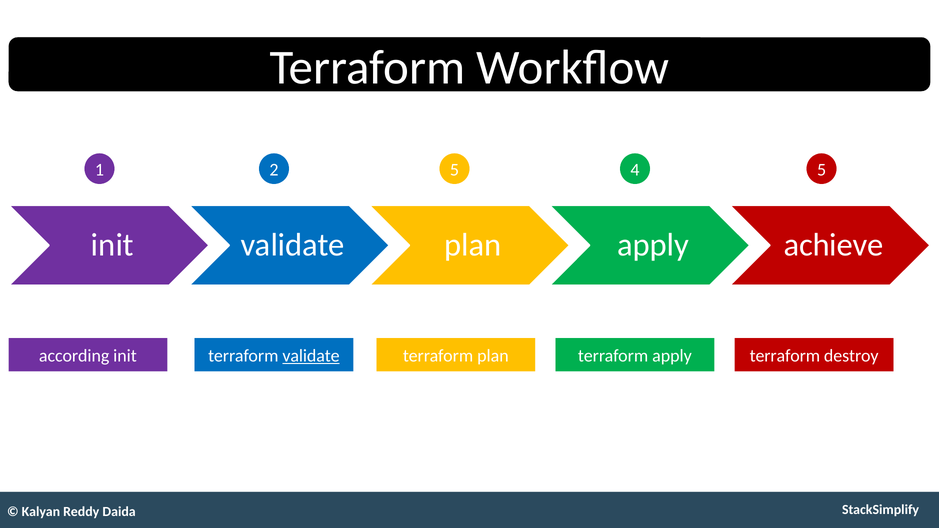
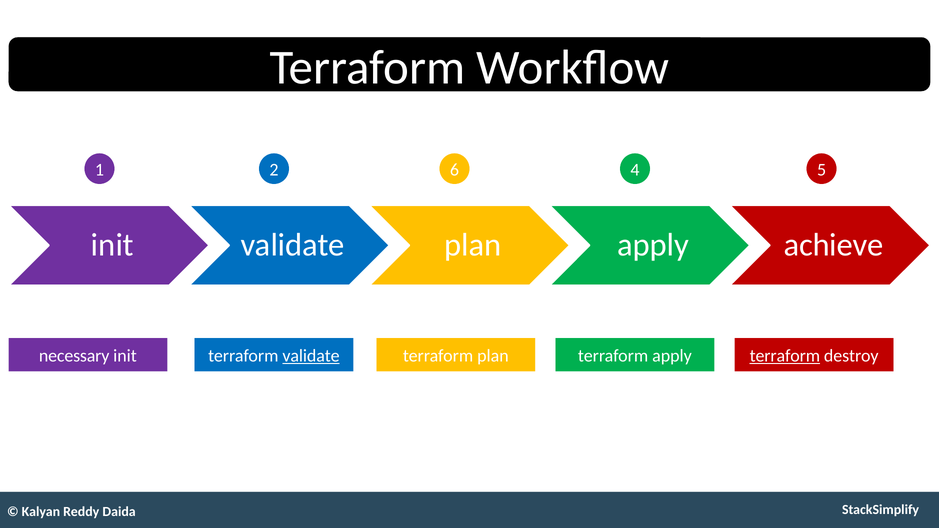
2 5: 5 -> 6
according: according -> necessary
terraform at (785, 356) underline: none -> present
